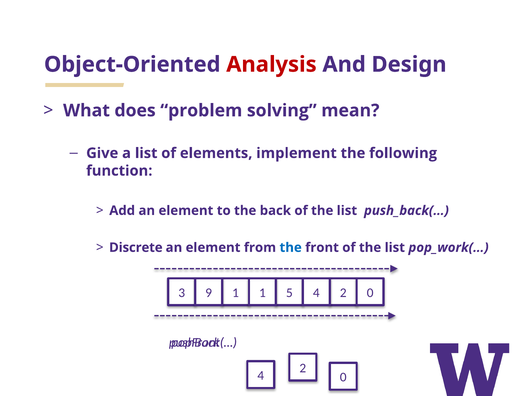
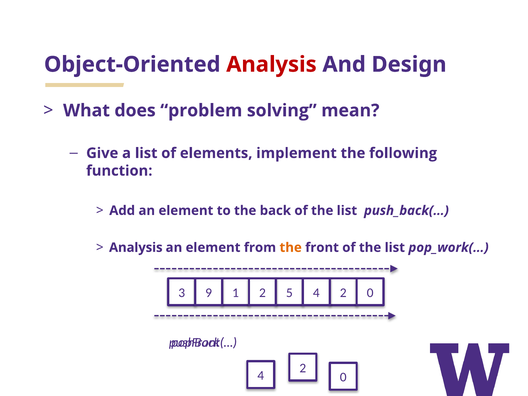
Discrete at (136, 248): Discrete -> Analysis
the at (291, 248) colour: blue -> orange
1 1: 1 -> 2
